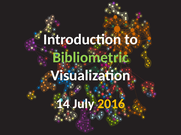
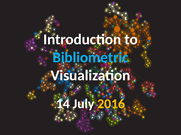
Bibliometric colour: light green -> light blue
